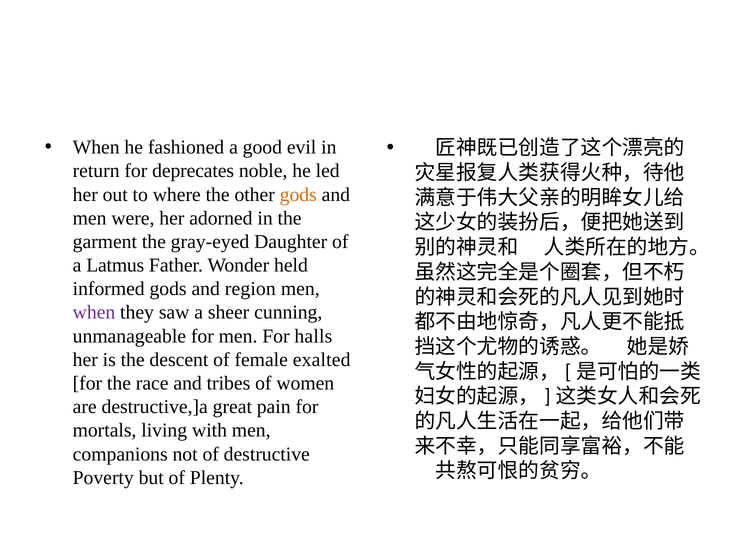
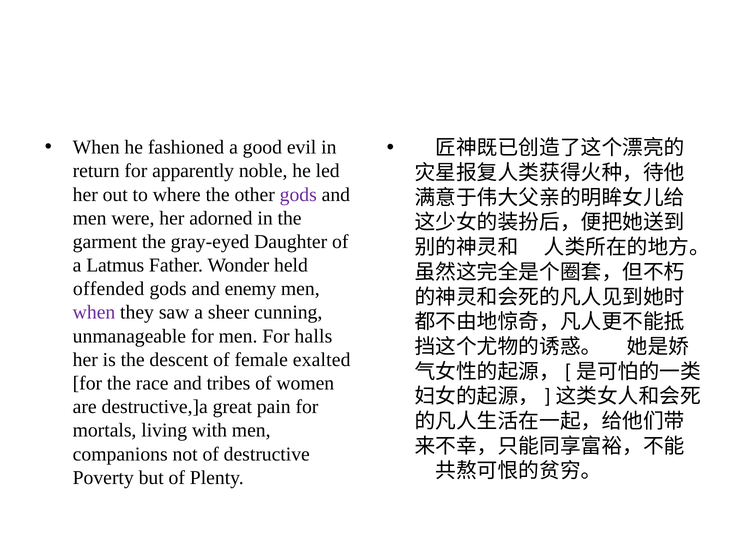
deprecates: deprecates -> apparently
gods at (298, 195) colour: orange -> purple
informed: informed -> offended
region: region -> enemy
